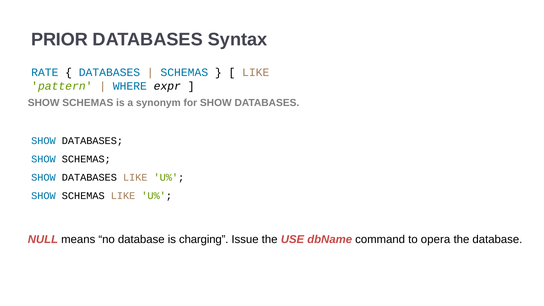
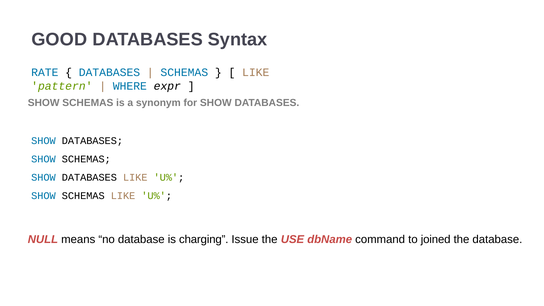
PRIOR: PRIOR -> GOOD
opera: opera -> joined
